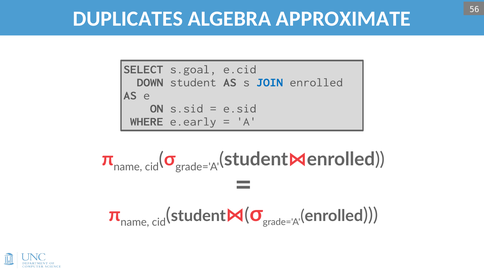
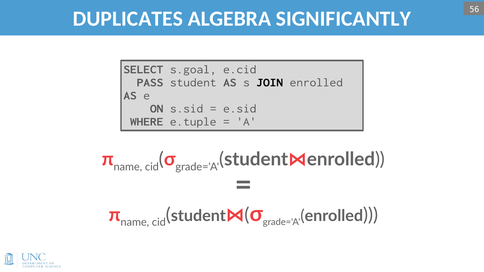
APPROXIMATE: APPROXIMATE -> SIGNIFICANTLY
DOWN: DOWN -> PASS
JOIN colour: blue -> black
e.early: e.early -> e.tuple
